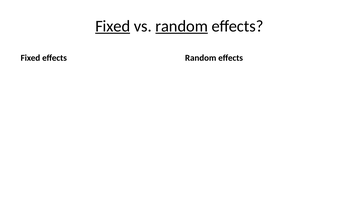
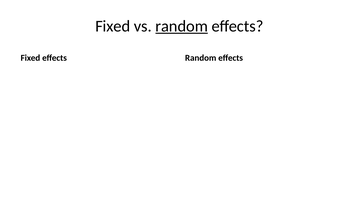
Fixed at (113, 26) underline: present -> none
